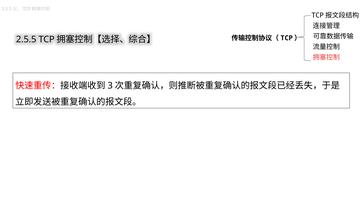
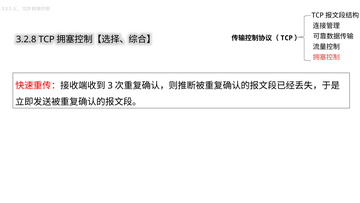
2.5.5: 2.5.5 -> 3.2.8
